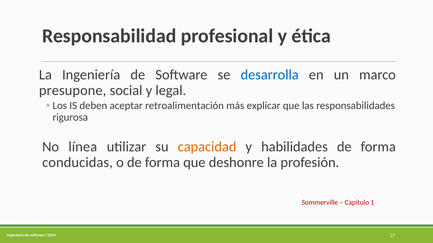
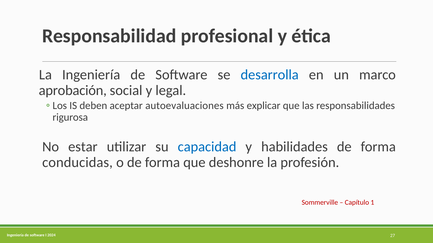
presupone: presupone -> aprobación
retroalimentación: retroalimentación -> autoevaluaciones
línea: línea -> estar
capacidad colour: orange -> blue
